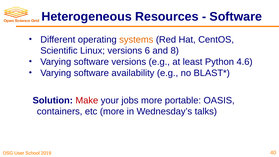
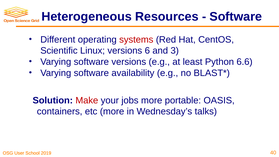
systems colour: orange -> red
8: 8 -> 3
4.6: 4.6 -> 6.6
